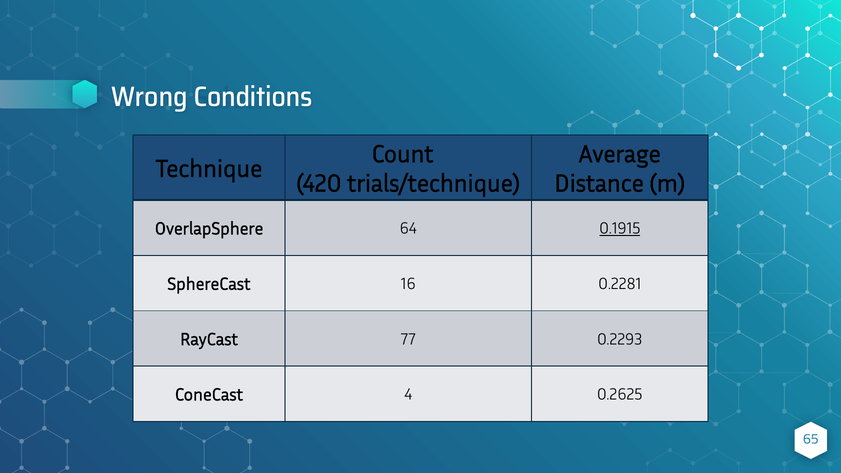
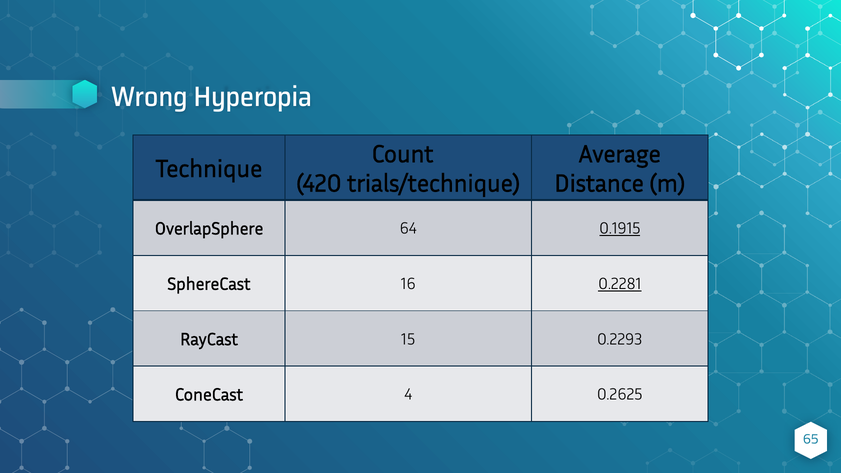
Conditions: Conditions -> Hyperopia
0.2281 underline: none -> present
77: 77 -> 15
